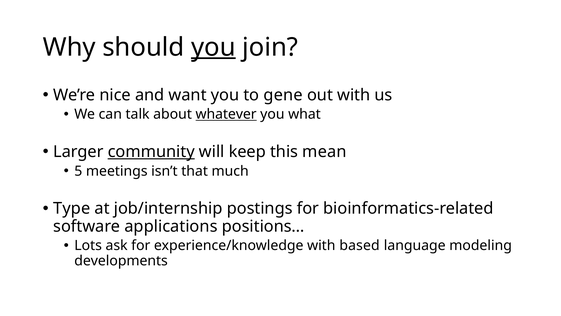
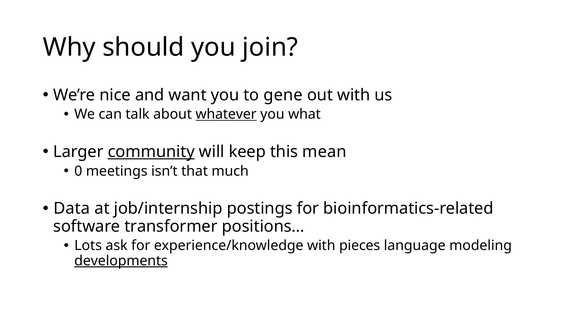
you at (213, 47) underline: present -> none
5: 5 -> 0
Type: Type -> Data
applications: applications -> transformer
based: based -> pieces
developments underline: none -> present
